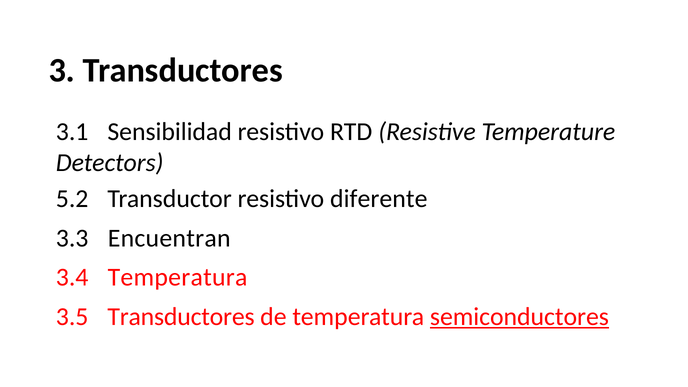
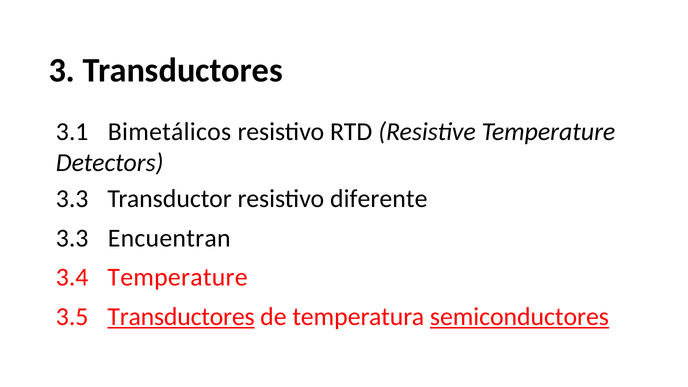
Sensibilidad: Sensibilidad -> Bimetálicos
5.2 at (72, 199): 5.2 -> 3.3
3.4 Temperatura: Temperatura -> Temperature
Transductores at (181, 317) underline: none -> present
